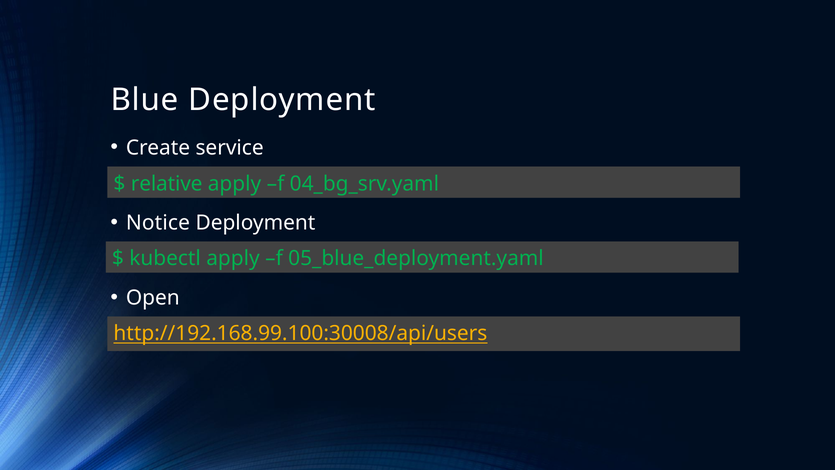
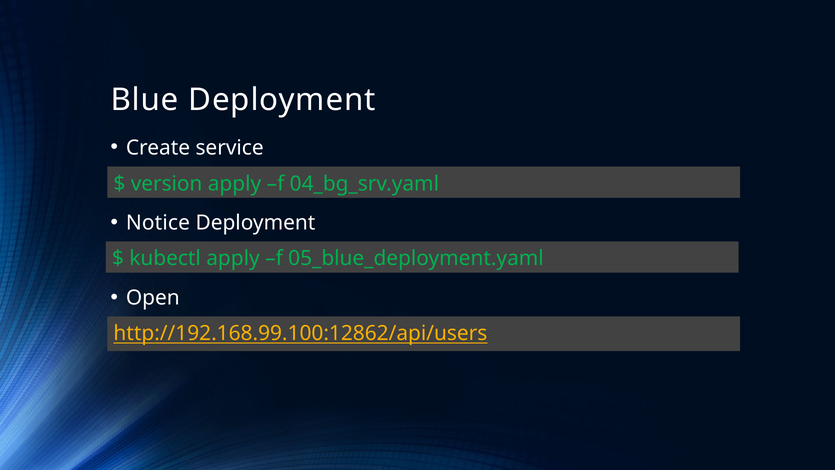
relative: relative -> version
http://192.168.99.100:30008/api/users: http://192.168.99.100:30008/api/users -> http://192.168.99.100:12862/api/users
